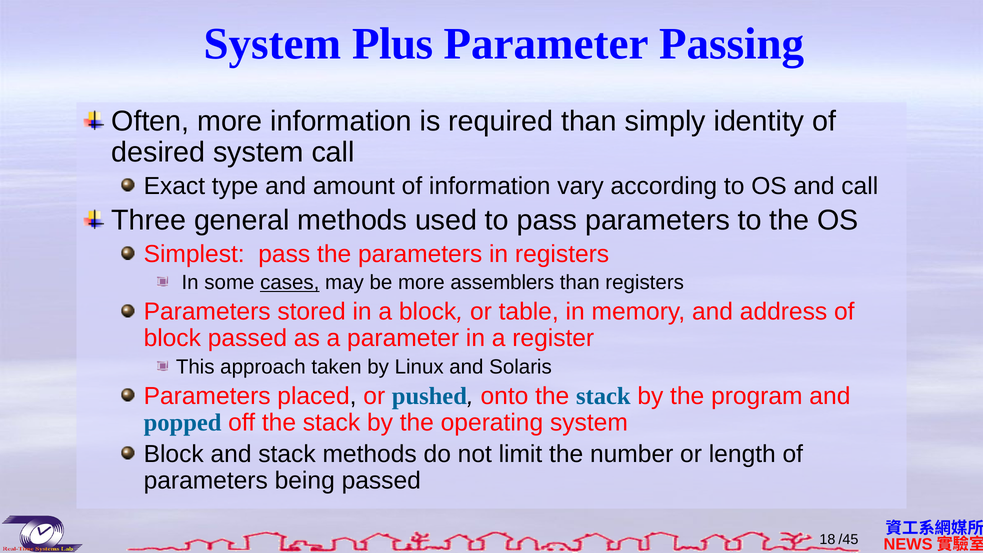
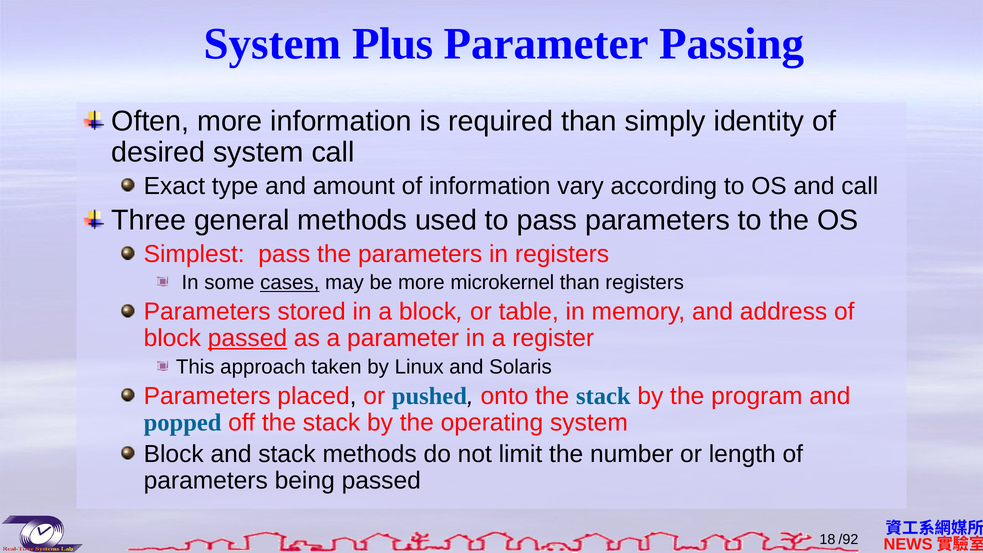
assemblers: assemblers -> microkernel
passed at (247, 338) underline: none -> present
/45: /45 -> /92
